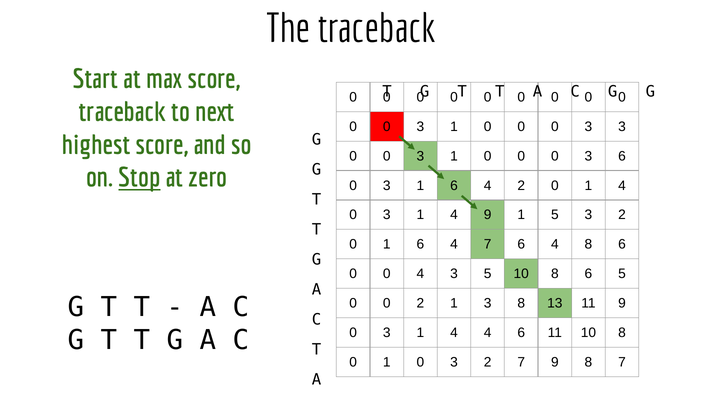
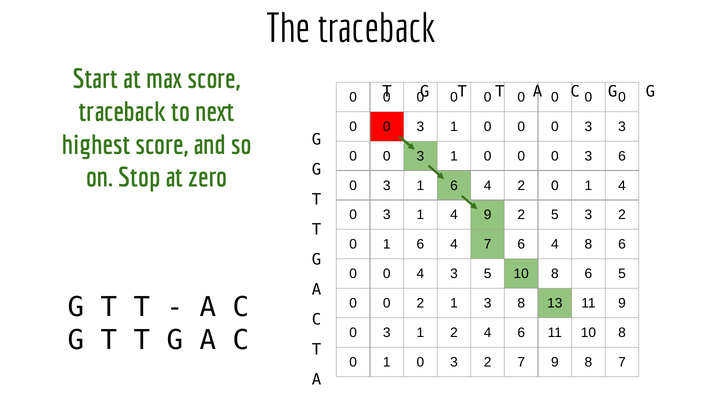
Stop underline: present -> none
9 1: 1 -> 2
4 at (454, 333): 4 -> 2
